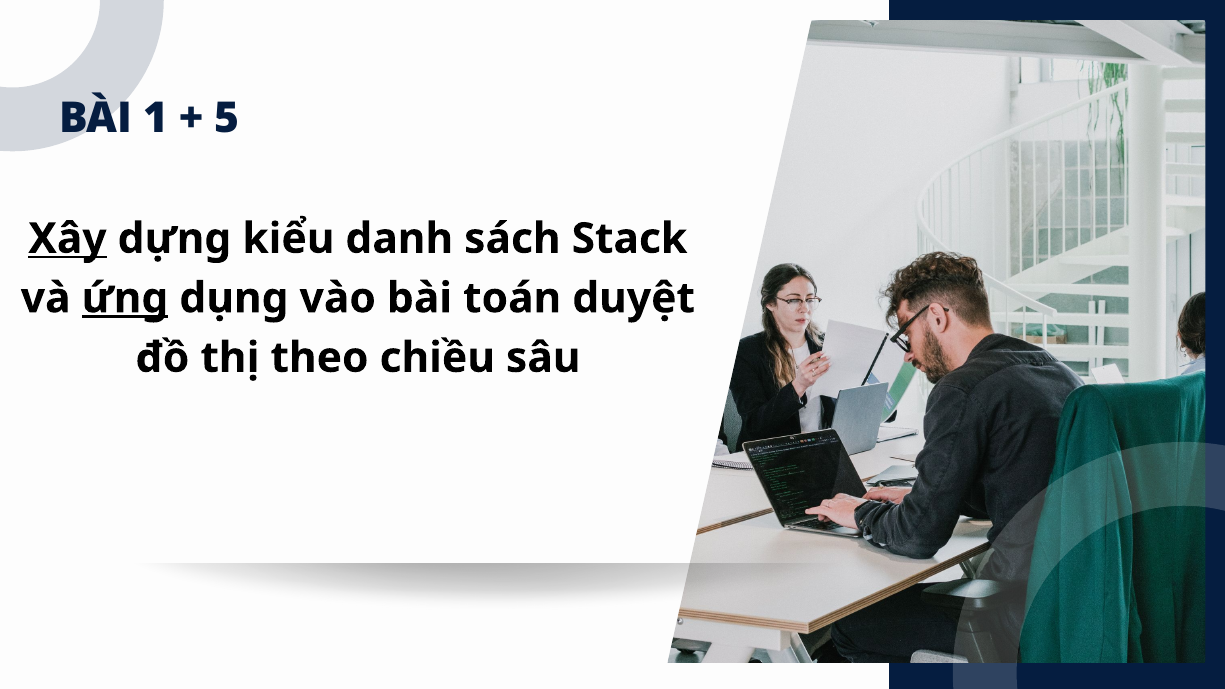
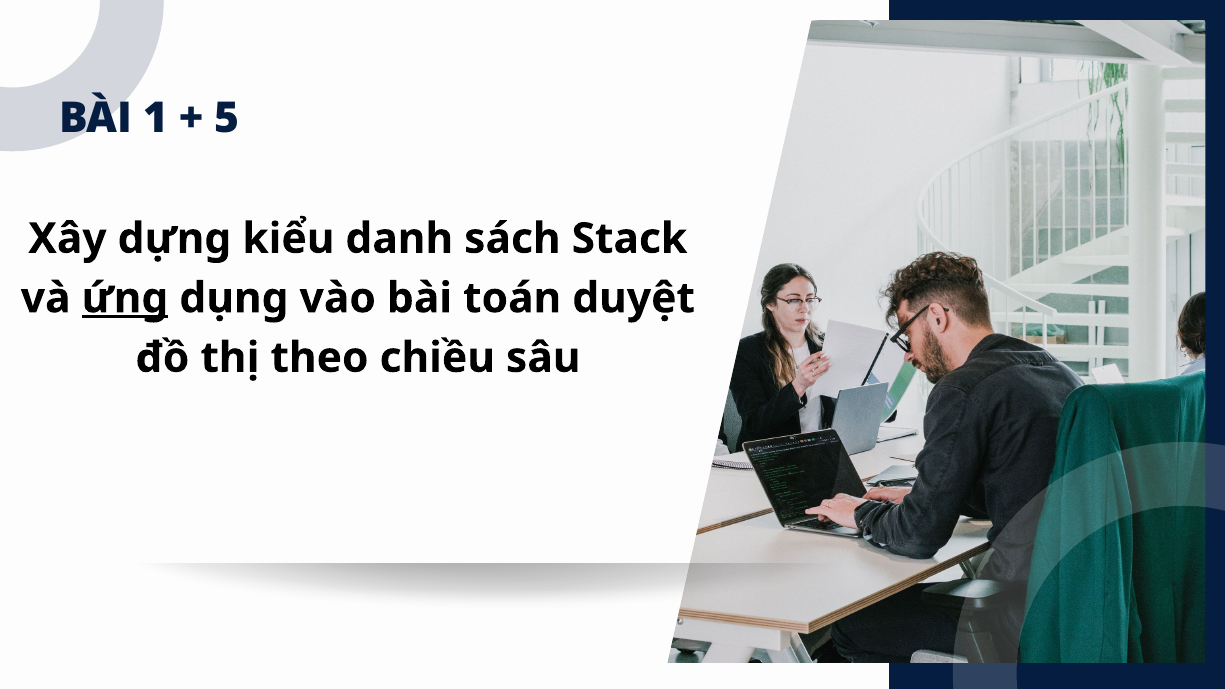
Xây underline: present -> none
